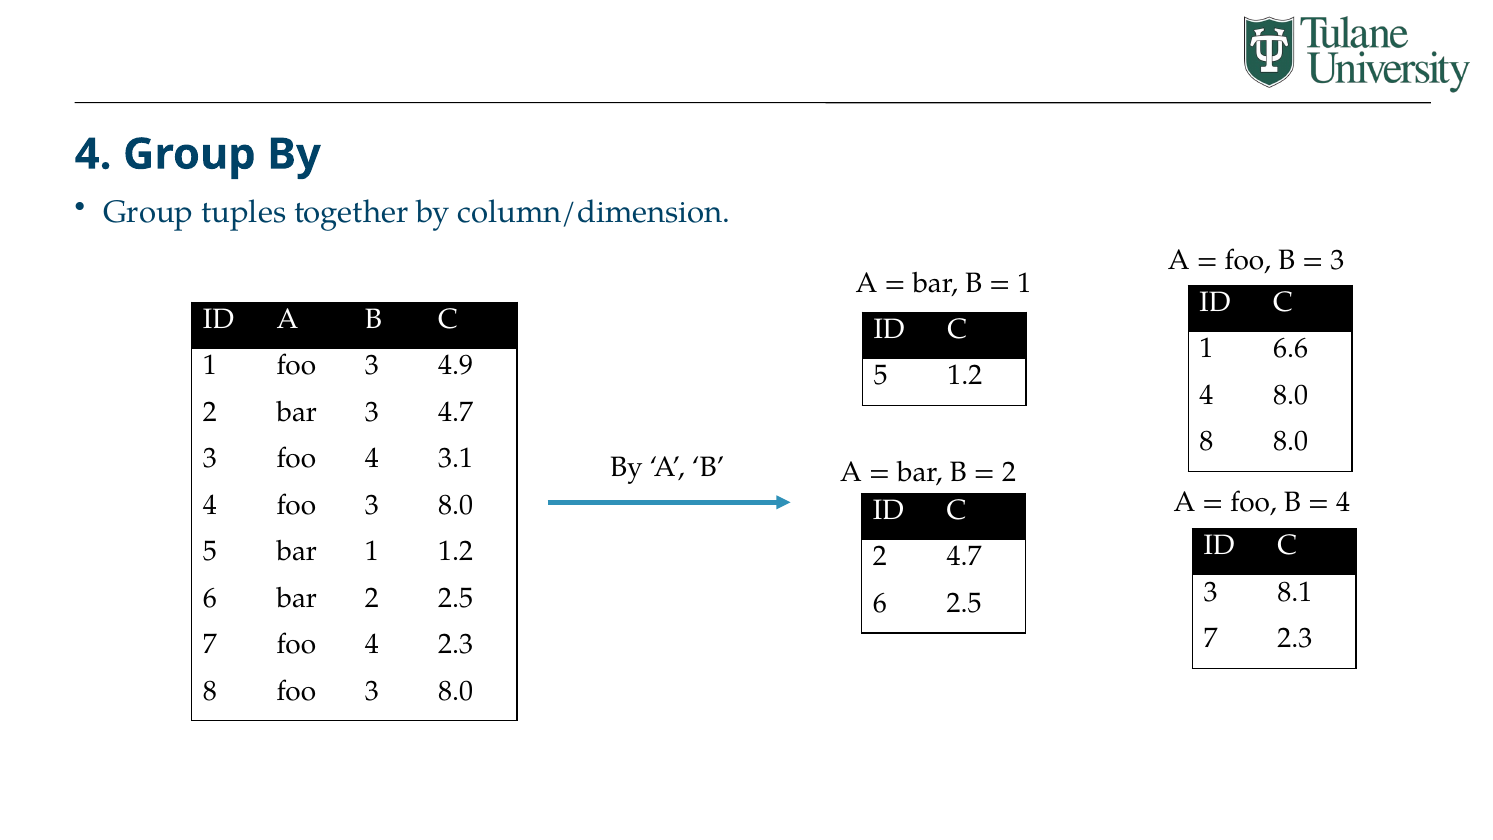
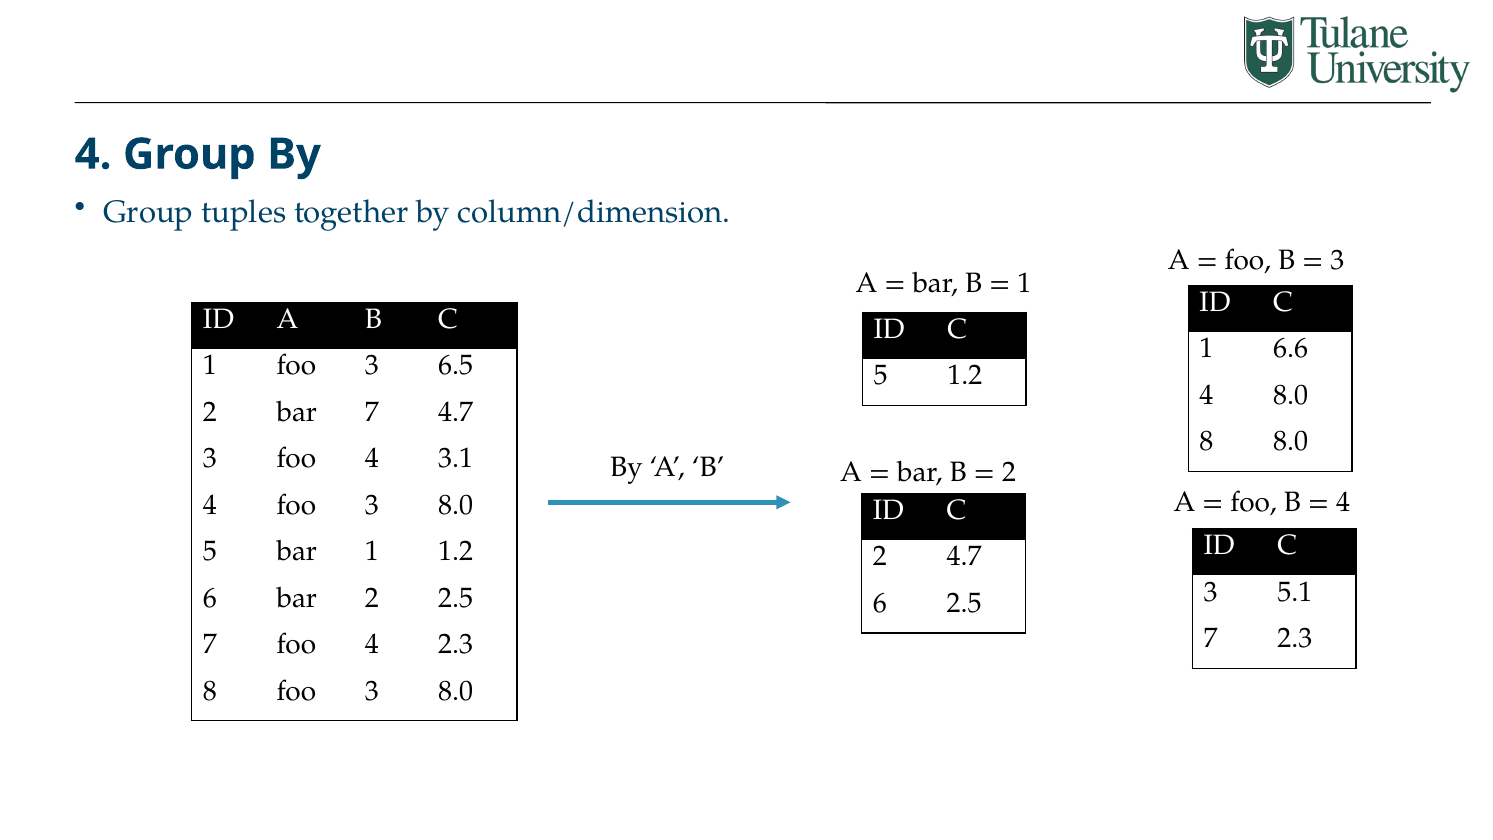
4.9: 4.9 -> 6.5
bar 3: 3 -> 7
8.1: 8.1 -> 5.1
